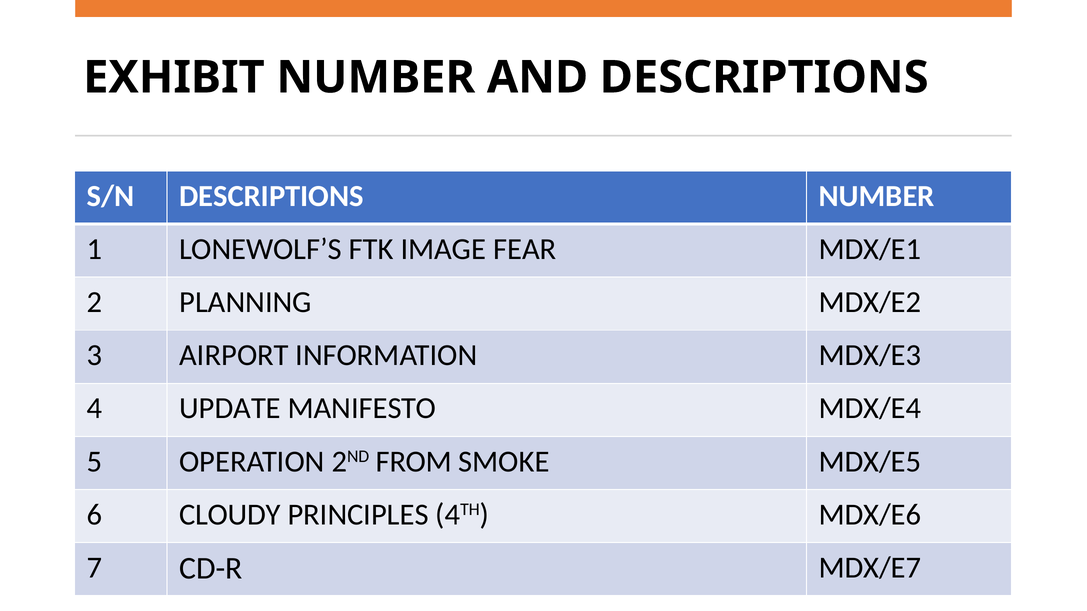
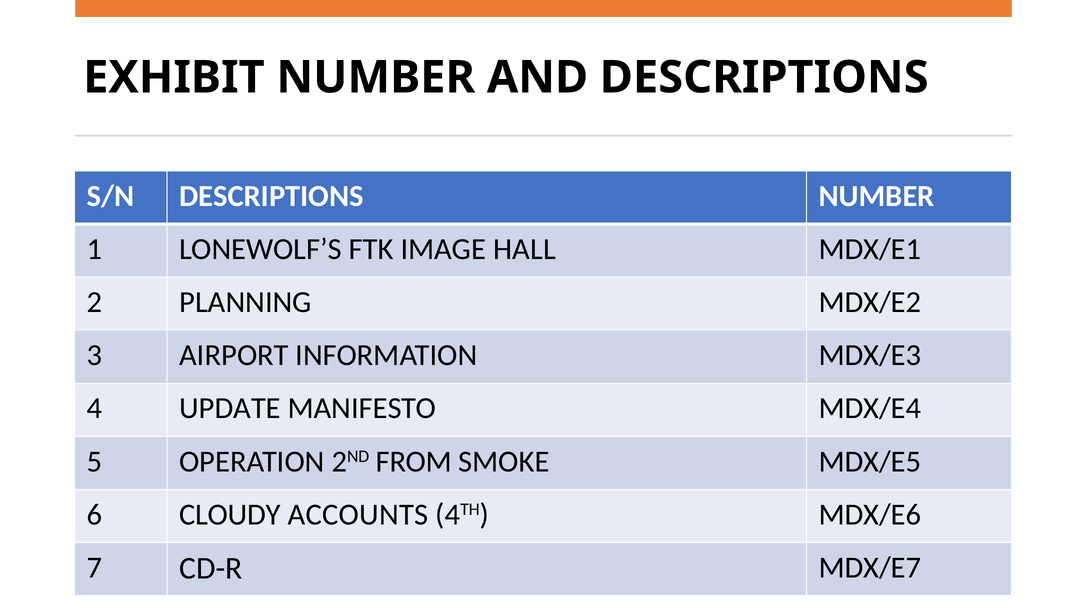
FEAR: FEAR -> HALL
PRINCIPLES: PRINCIPLES -> ACCOUNTS
